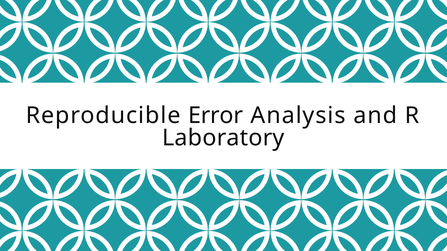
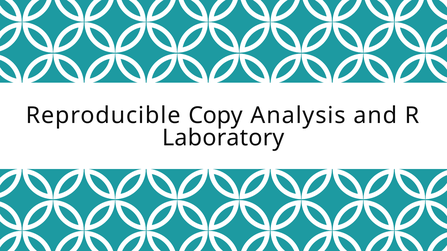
Error: Error -> Copy
